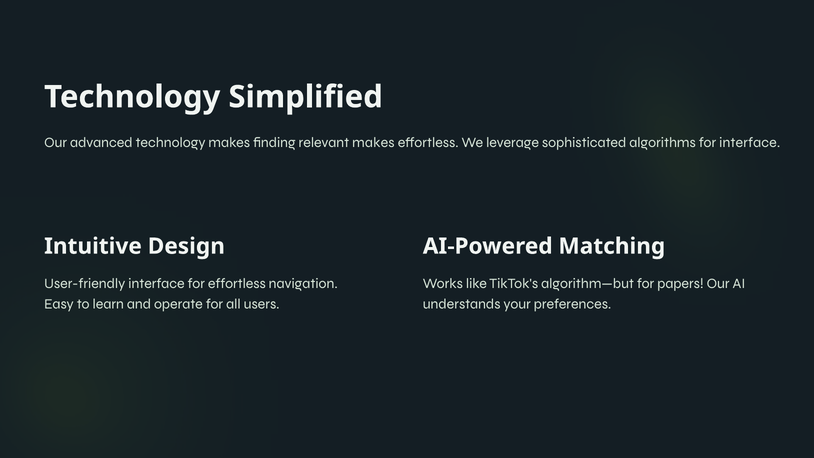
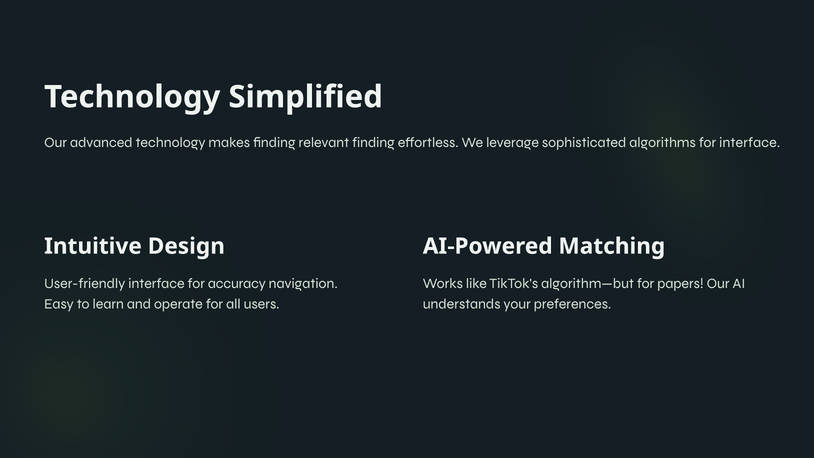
relevant makes: makes -> finding
for effortless: effortless -> accuracy
